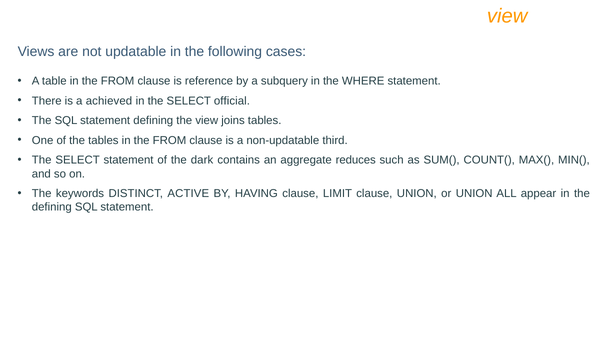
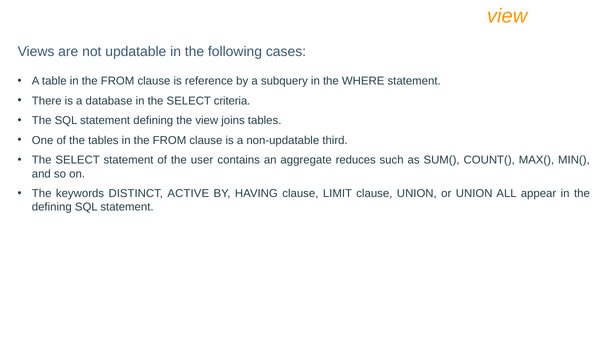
achieved: achieved -> database
official: official -> criteria
dark: dark -> user
